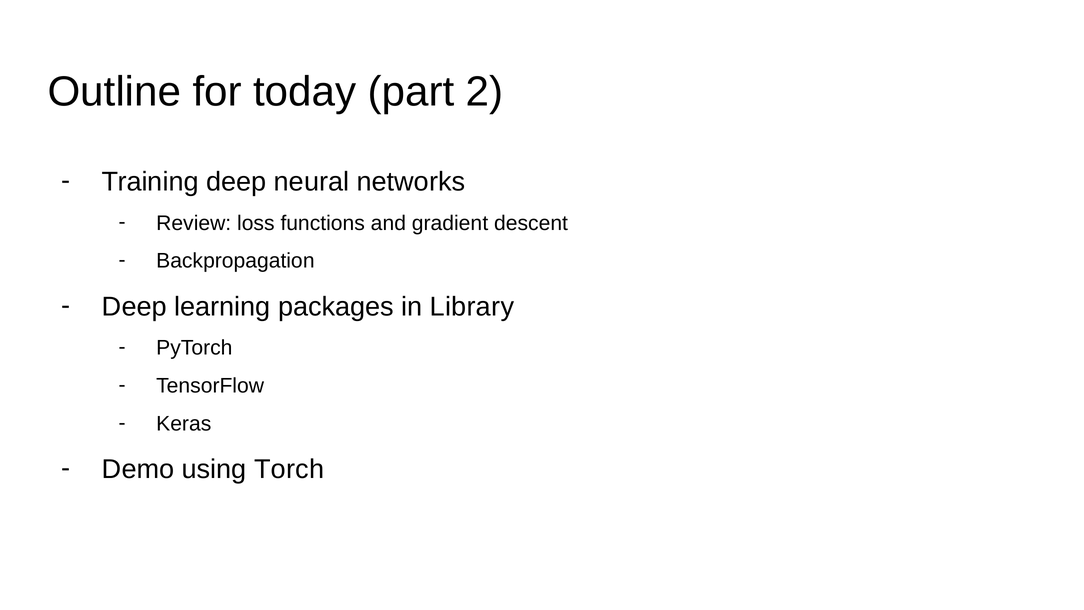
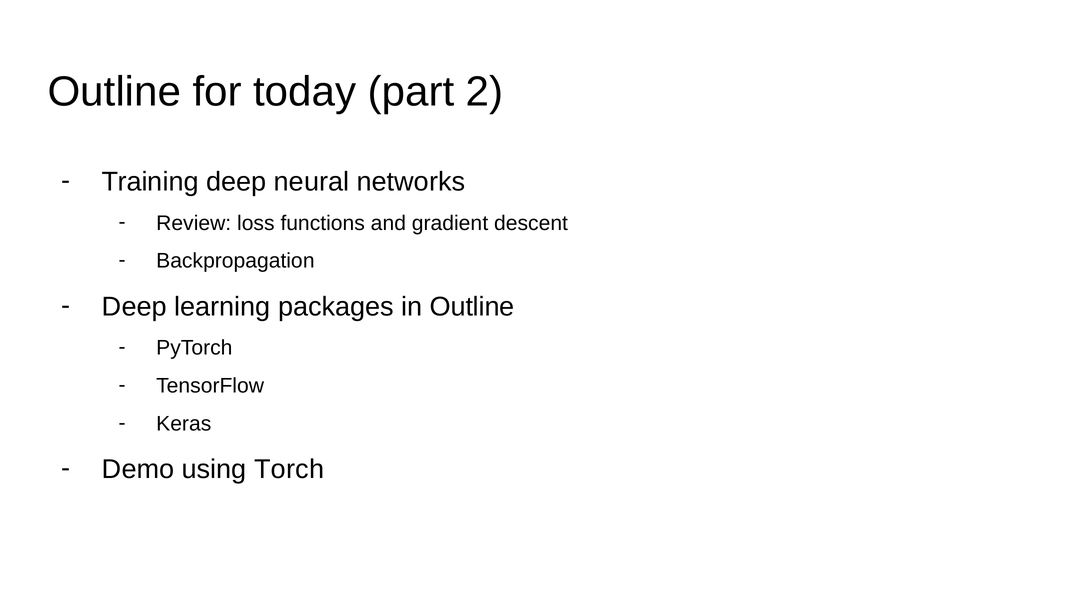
in Library: Library -> Outline
